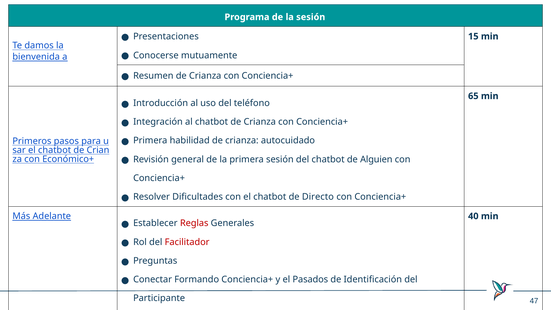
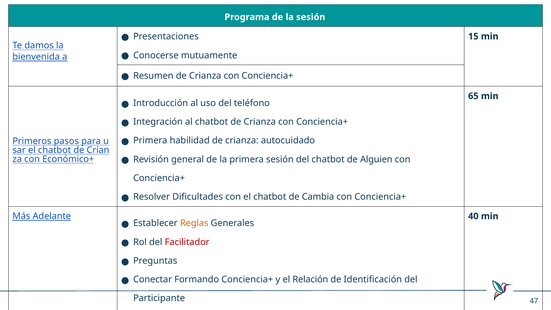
Directo: Directo -> Cambia
Reglas colour: red -> orange
Pasados: Pasados -> Relación
